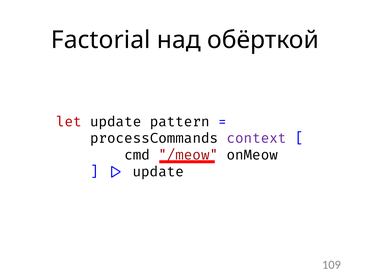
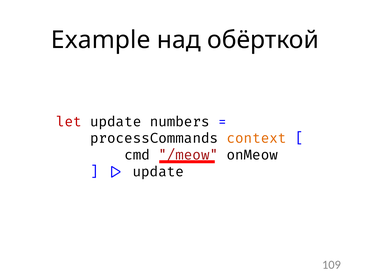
Factorial: Factorial -> Example
pattern: pattern -> numbers
context colour: purple -> orange
